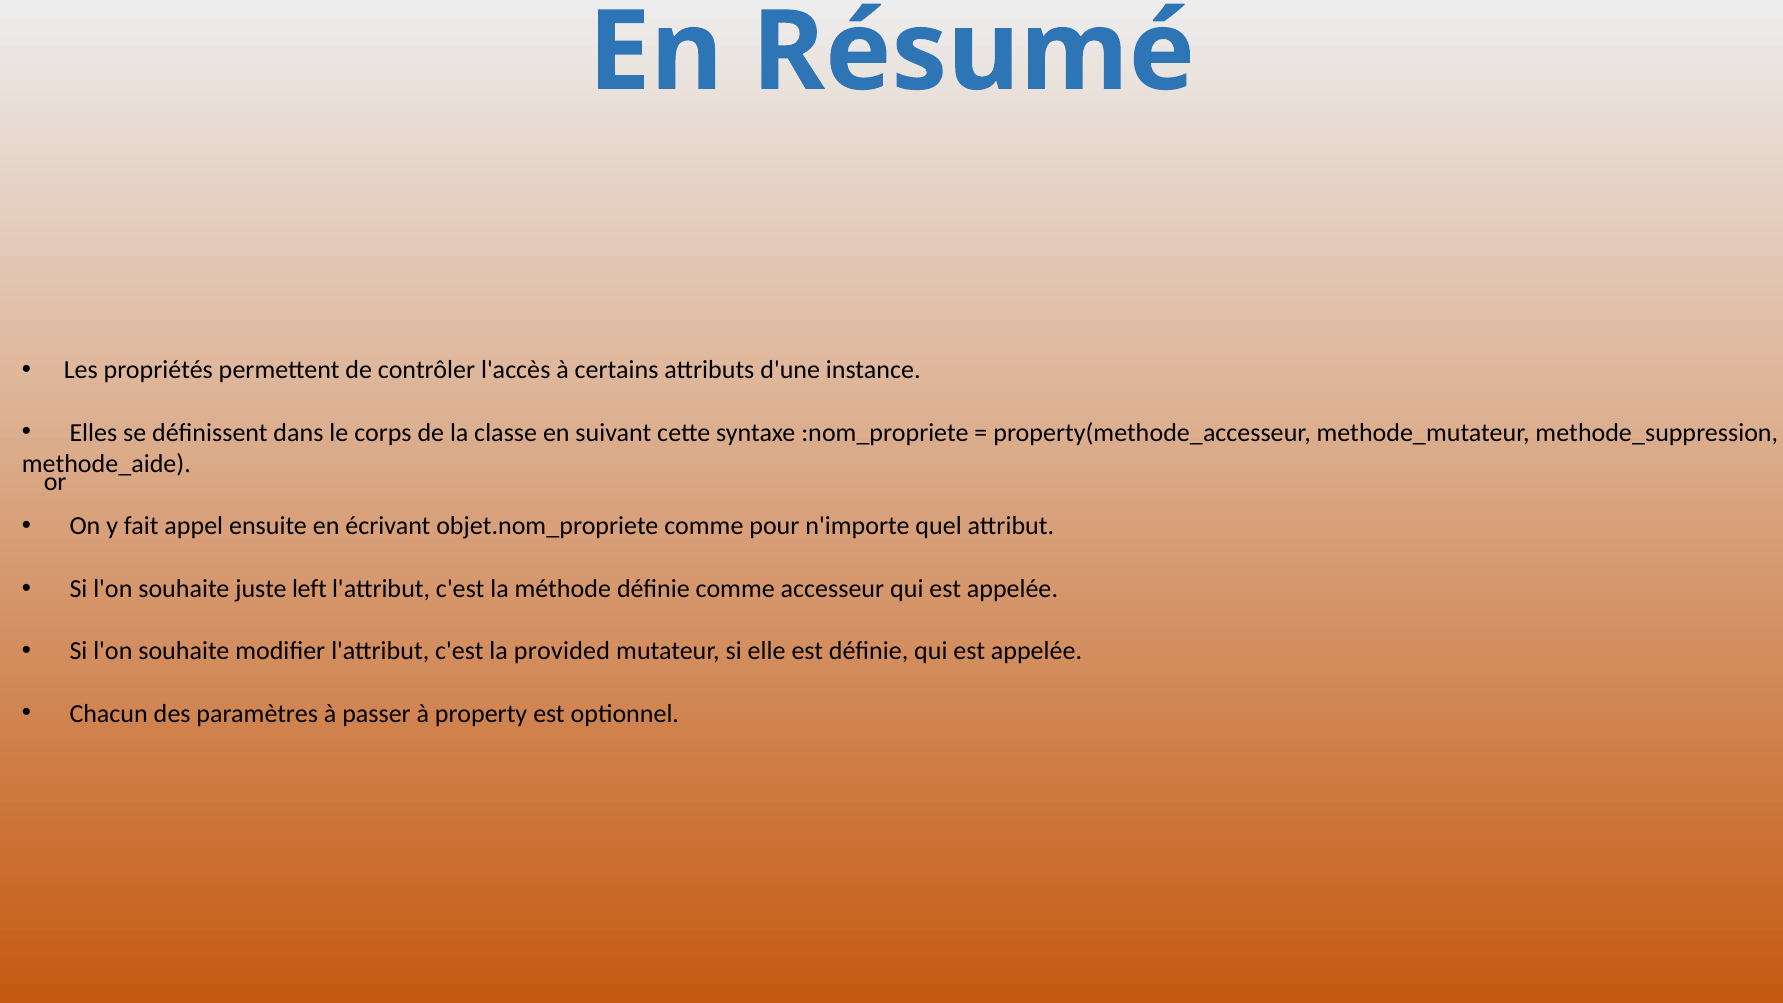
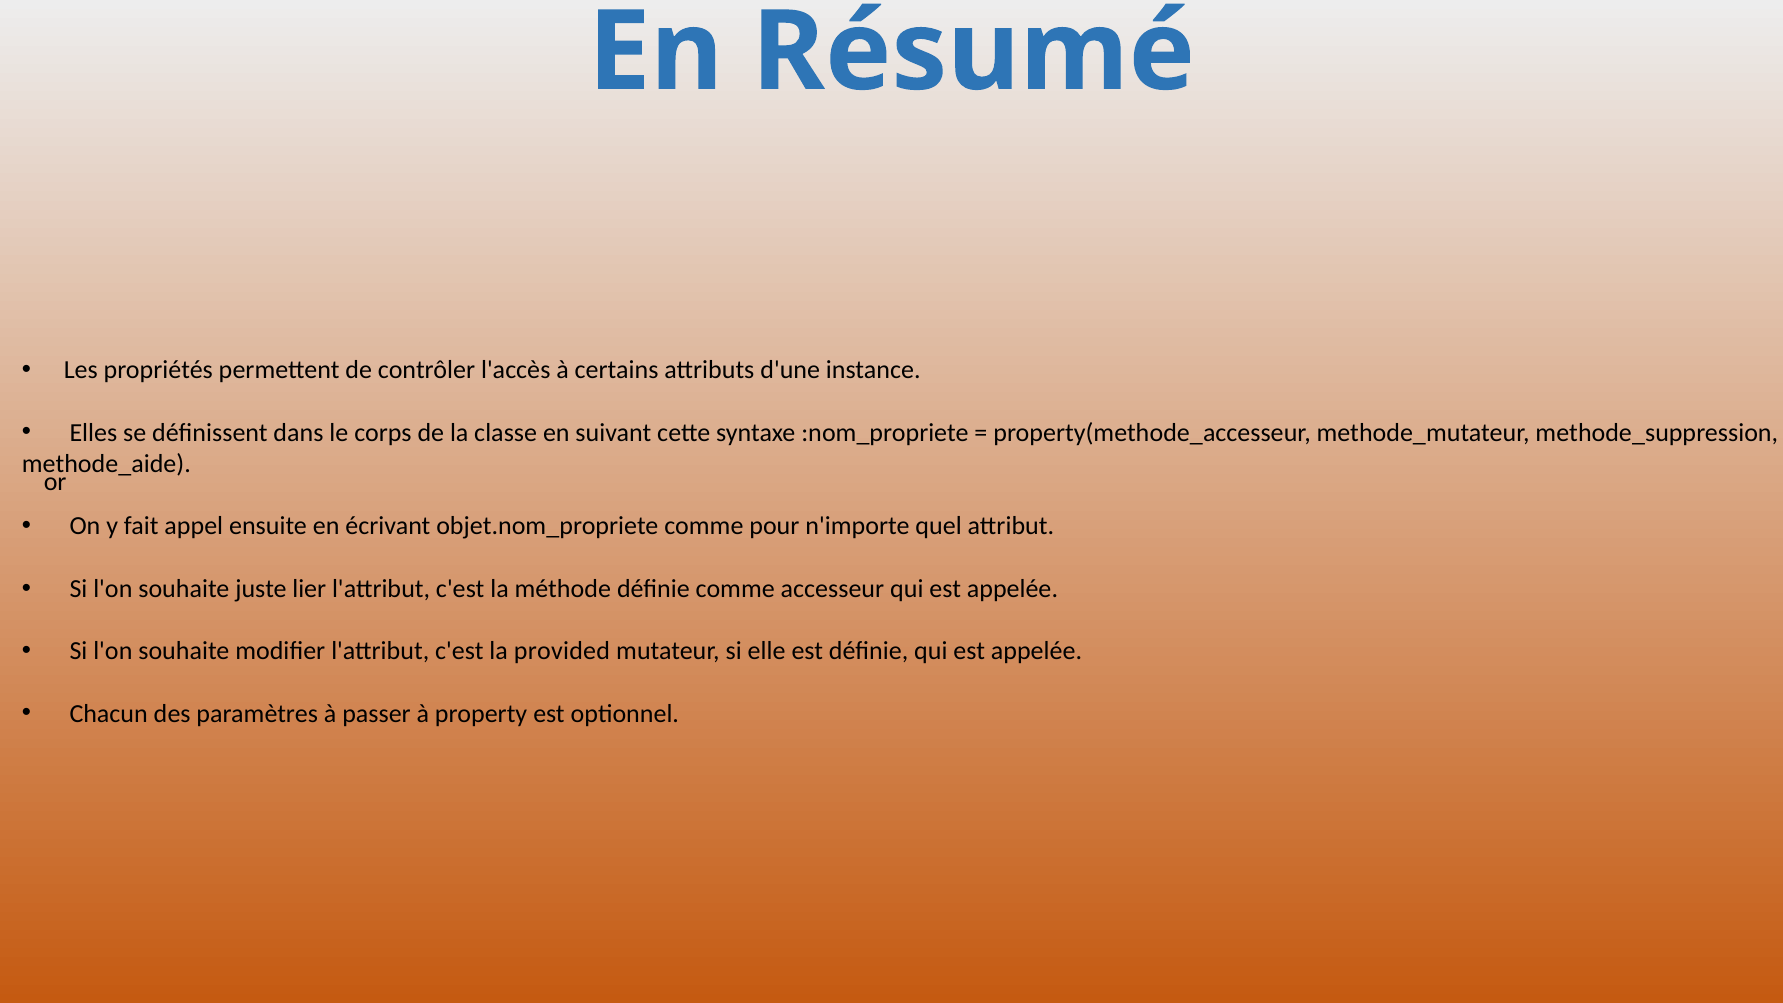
left: left -> lier
